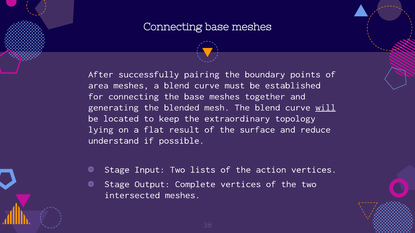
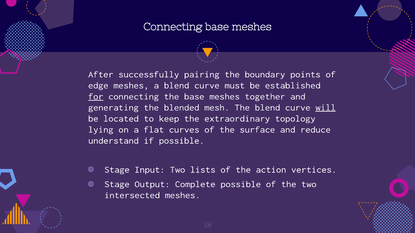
area: area -> edge
for underline: none -> present
result: result -> curves
Complete vertices: vertices -> possible
